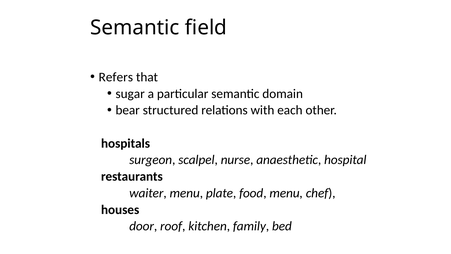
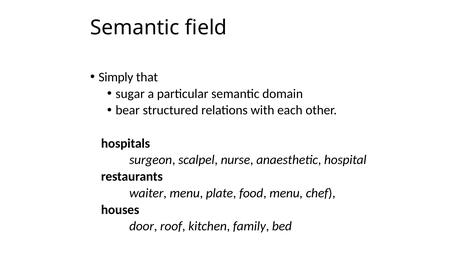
Refers: Refers -> Simply
